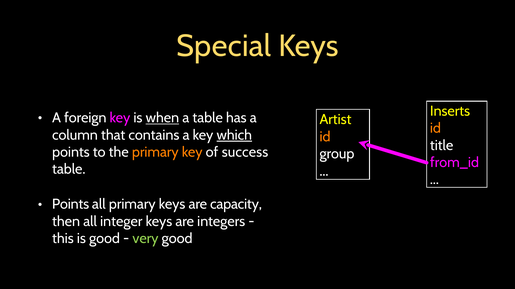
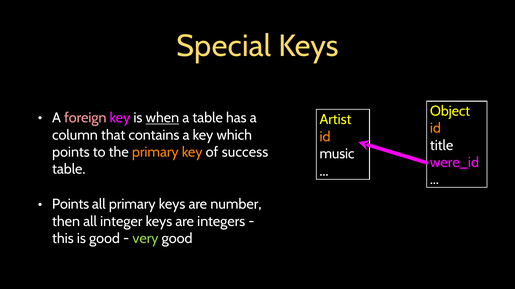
Inserts: Inserts -> Object
foreign colour: white -> pink
which underline: present -> none
group: group -> music
from_id: from_id -> were_id
capacity: capacity -> number
